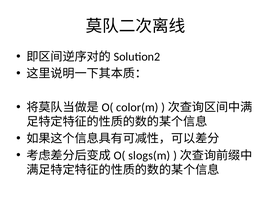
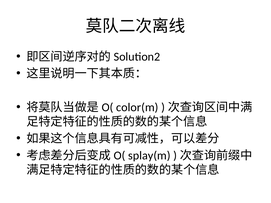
slogs(m: slogs(m -> splay(m
